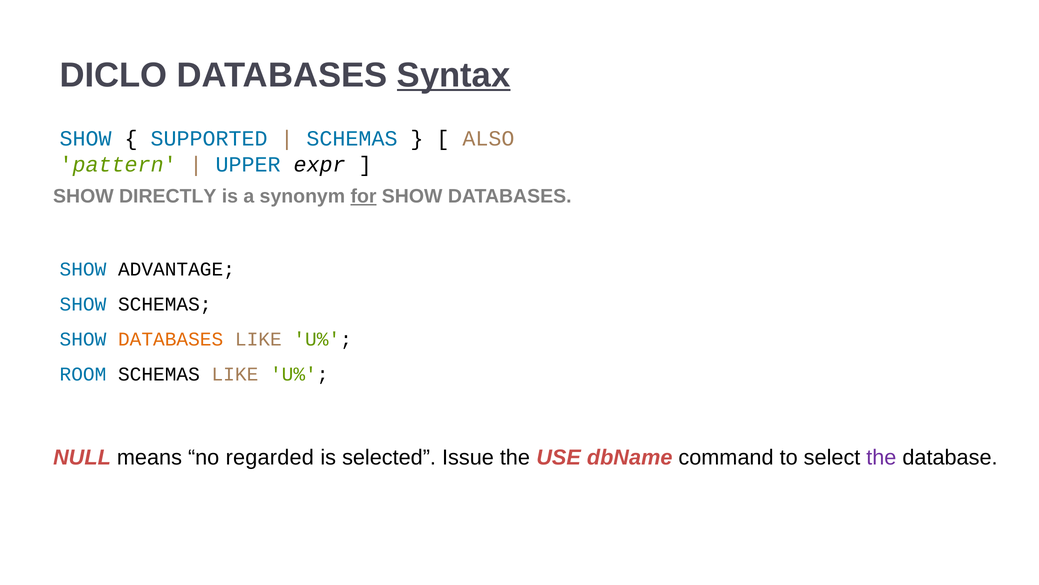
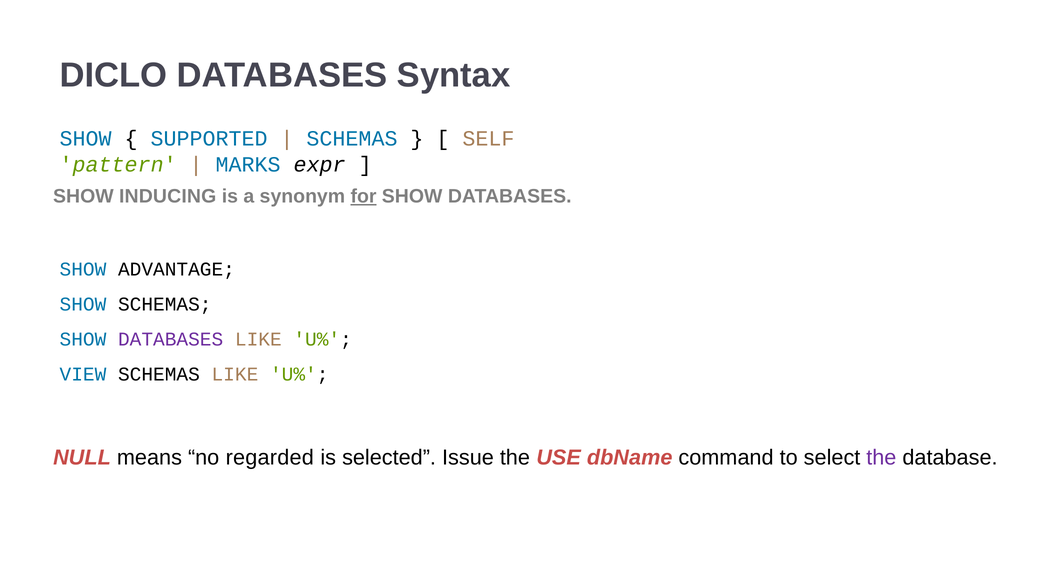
Syntax underline: present -> none
ALSO: ALSO -> SELF
UPPER: UPPER -> MARKS
DIRECTLY: DIRECTLY -> INDUCING
DATABASES at (171, 339) colour: orange -> purple
ROOM: ROOM -> VIEW
